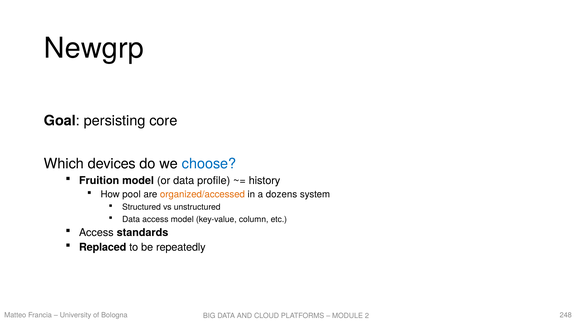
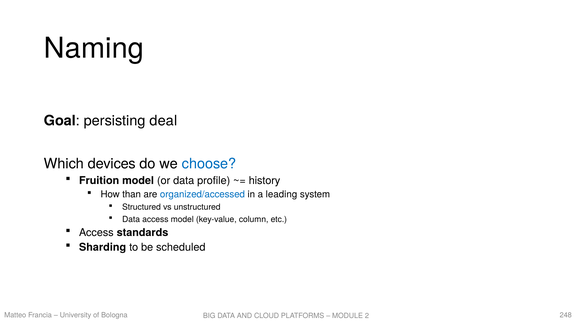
Newgrp: Newgrp -> Naming
core: core -> deal
pool: pool -> than
organized/accessed colour: orange -> blue
dozens: dozens -> leading
Replaced: Replaced -> Sharding
repeatedly: repeatedly -> scheduled
